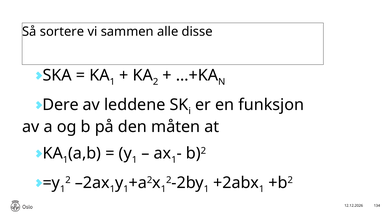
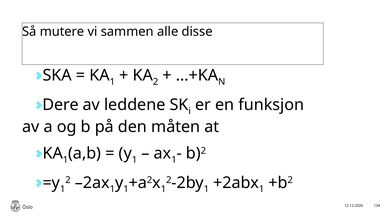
sortere: sortere -> mutere
